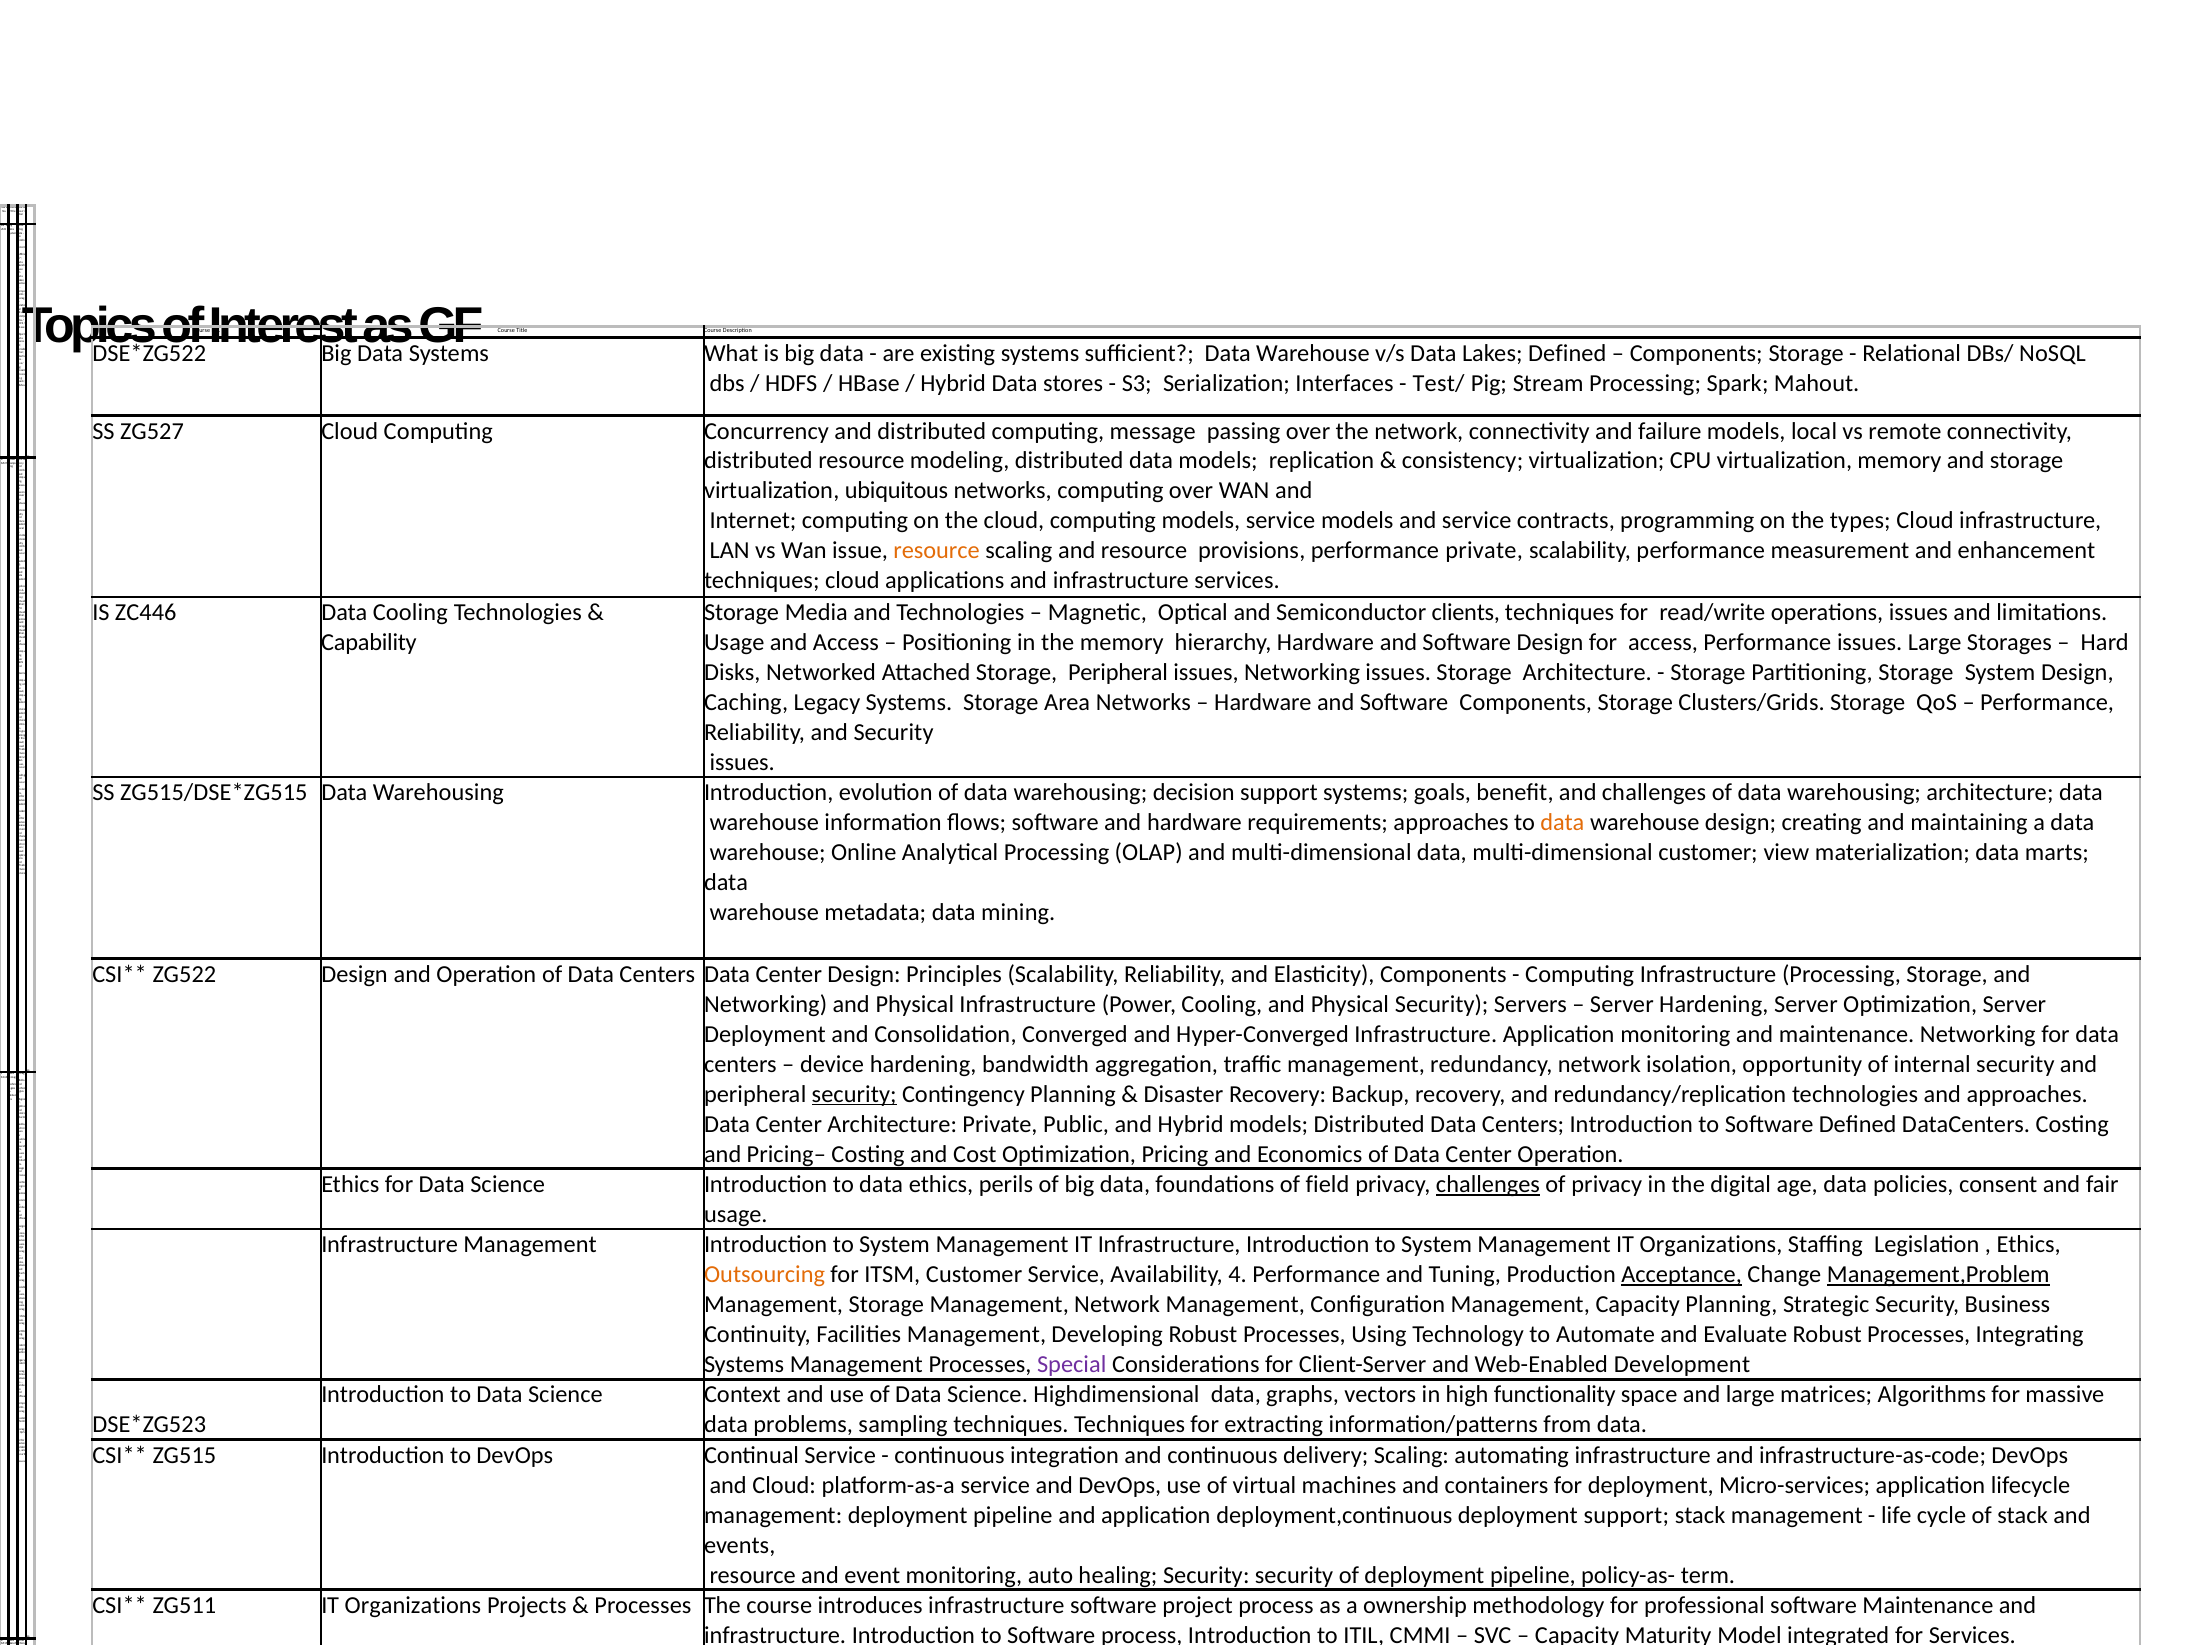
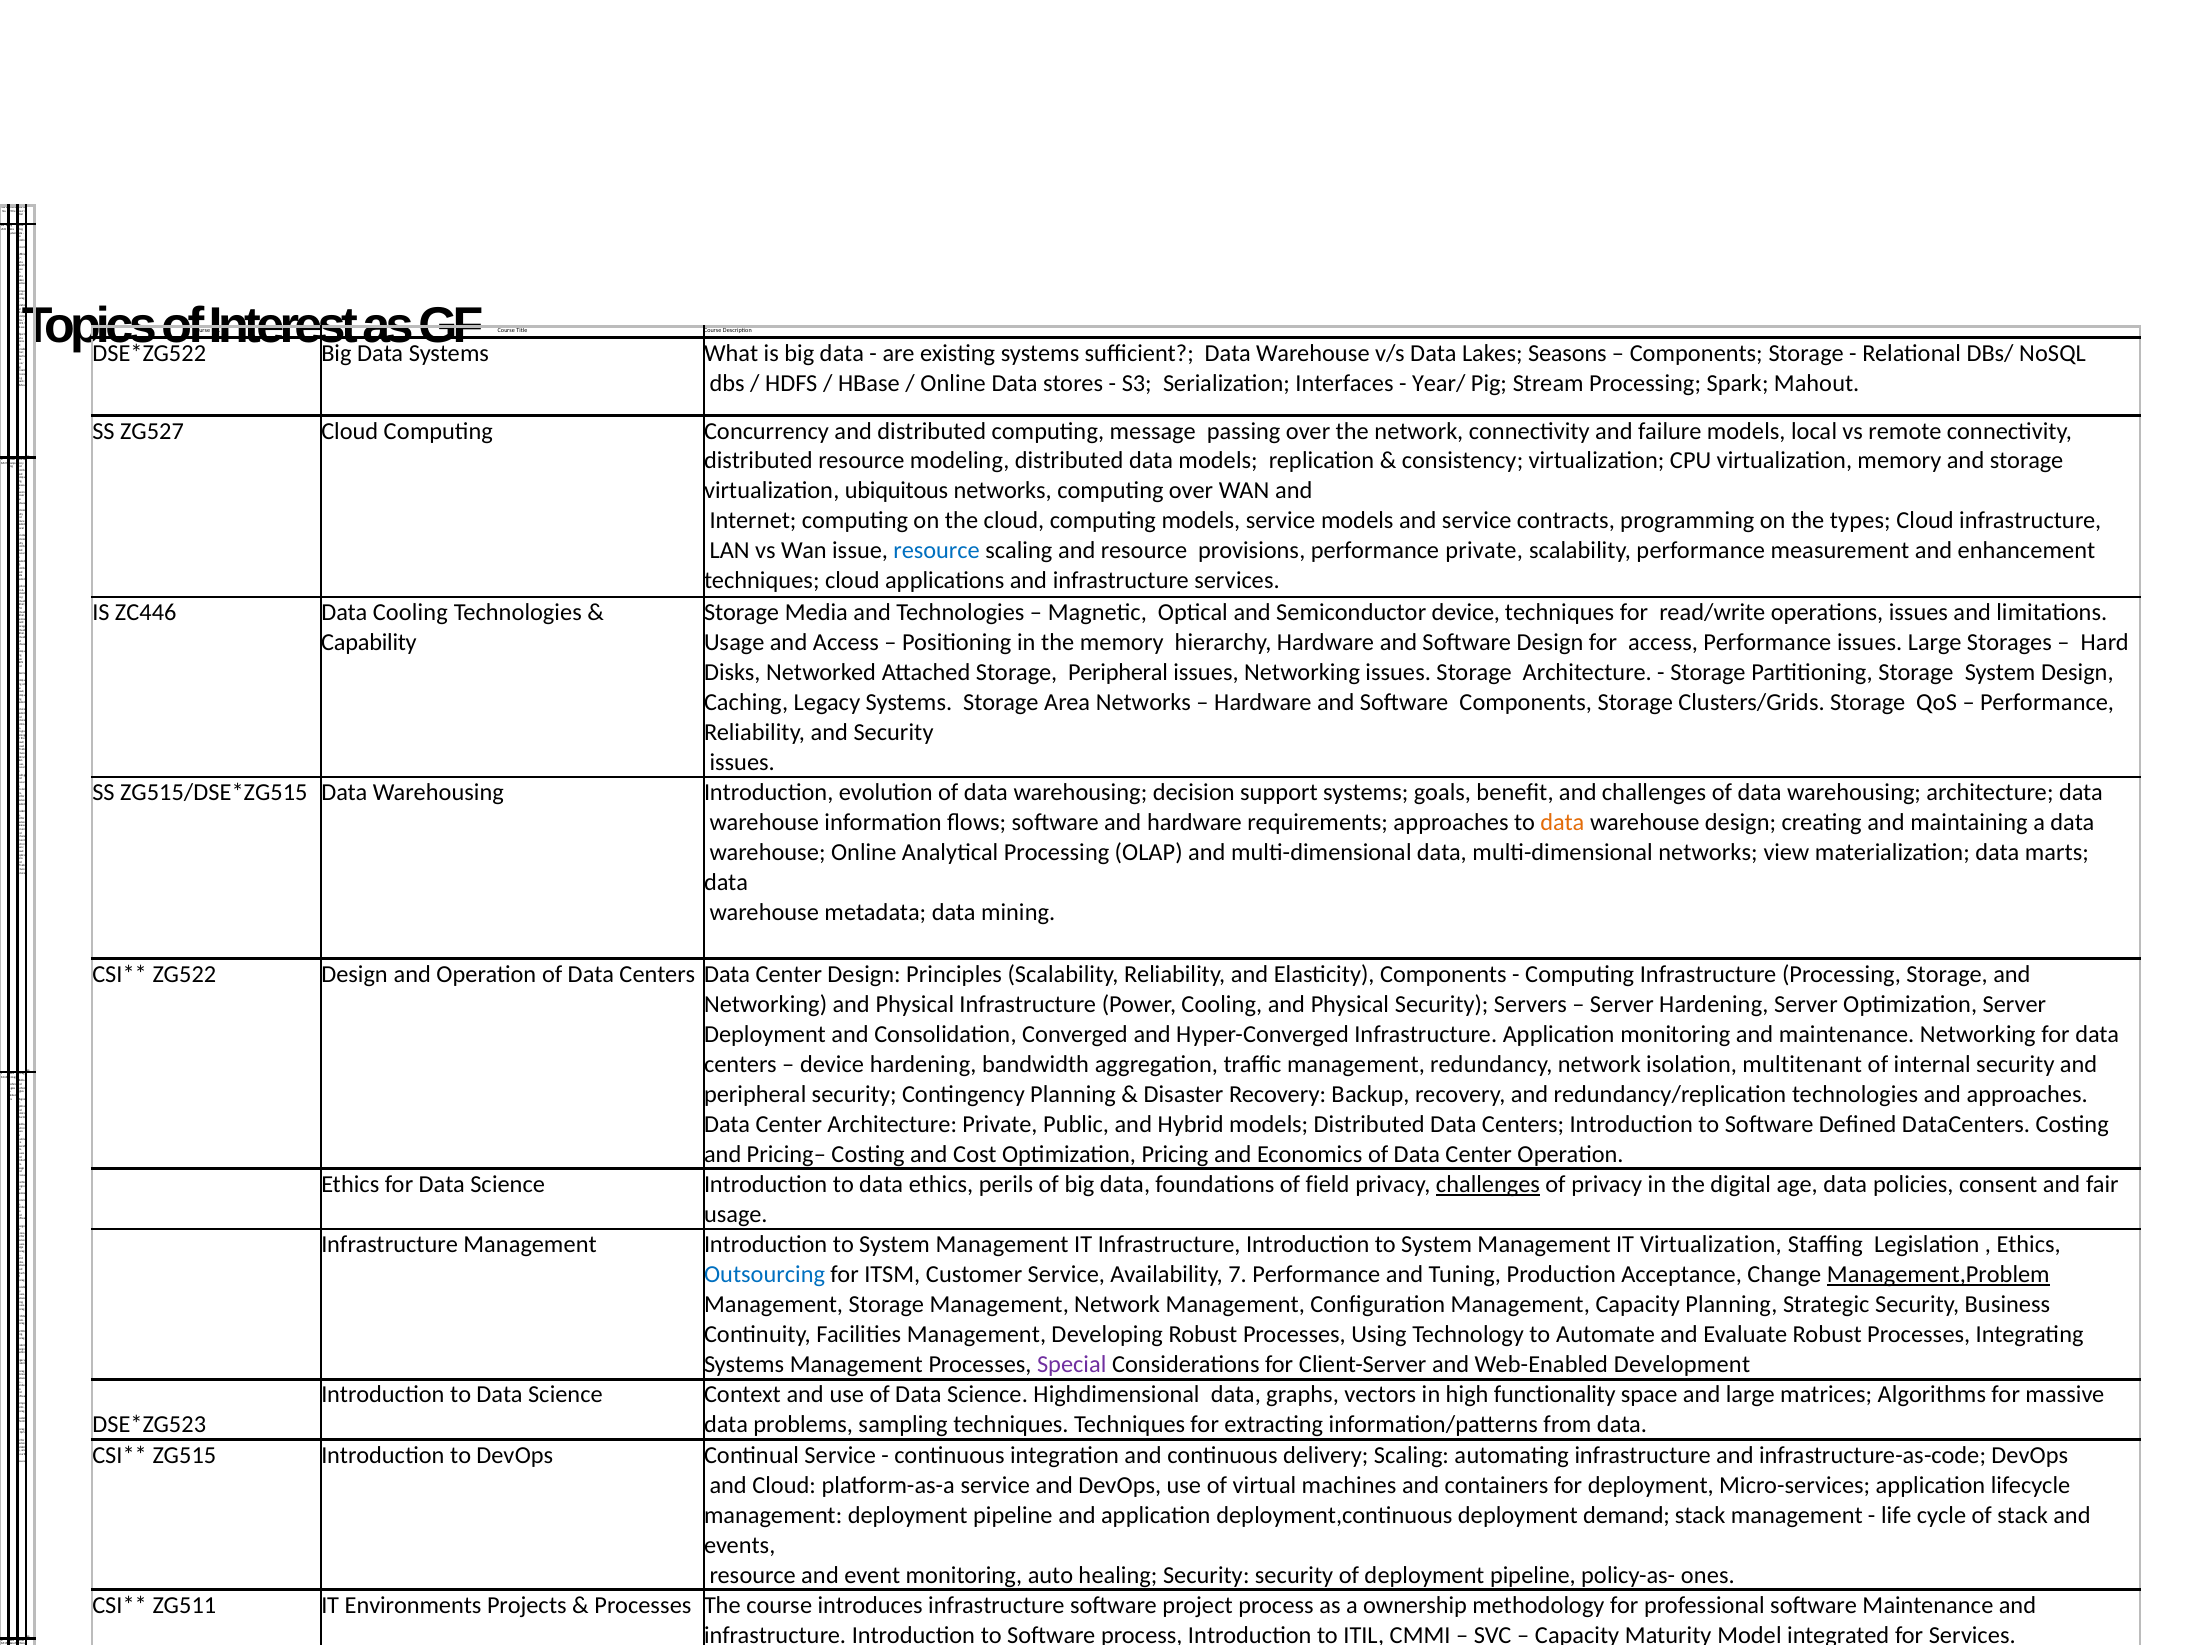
Lakes Defined: Defined -> Seasons
Hybrid at (953, 383): Hybrid -> Online
Test/: Test/ -> Year/
resource at (937, 551) colour: orange -> blue
Semiconductor clients: clients -> device
multi-dimensional customer: customer -> networks
opportunity: opportunity -> multitenant
security at (854, 1094) underline: present -> none
Management IT Organizations: Organizations -> Virtualization
Outsourcing colour: orange -> blue
4: 4 -> 7
Acceptance underline: present -> none
deployment support: support -> demand
term: term -> ones
ZG511 IT Organizations: Organizations -> Environments
